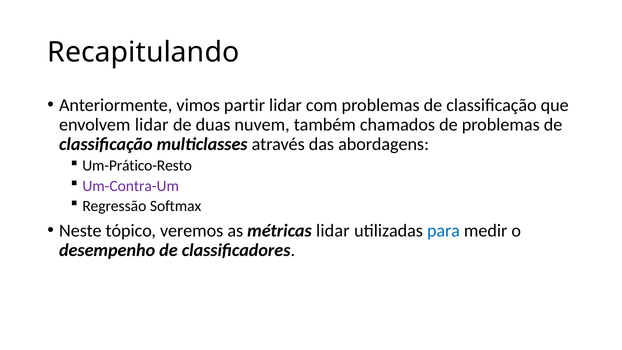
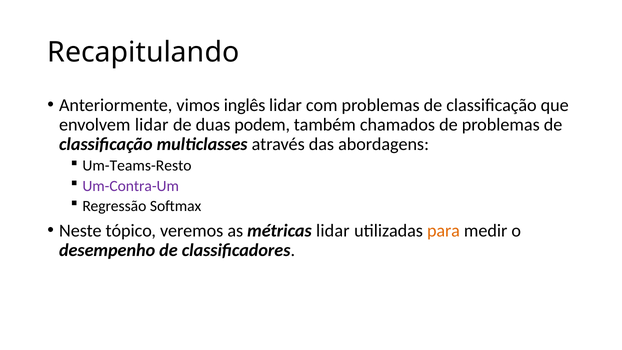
partir: partir -> inglês
nuvem: nuvem -> podem
Um-Prático-Resto: Um-Prático-Resto -> Um-Teams-Resto
para colour: blue -> orange
